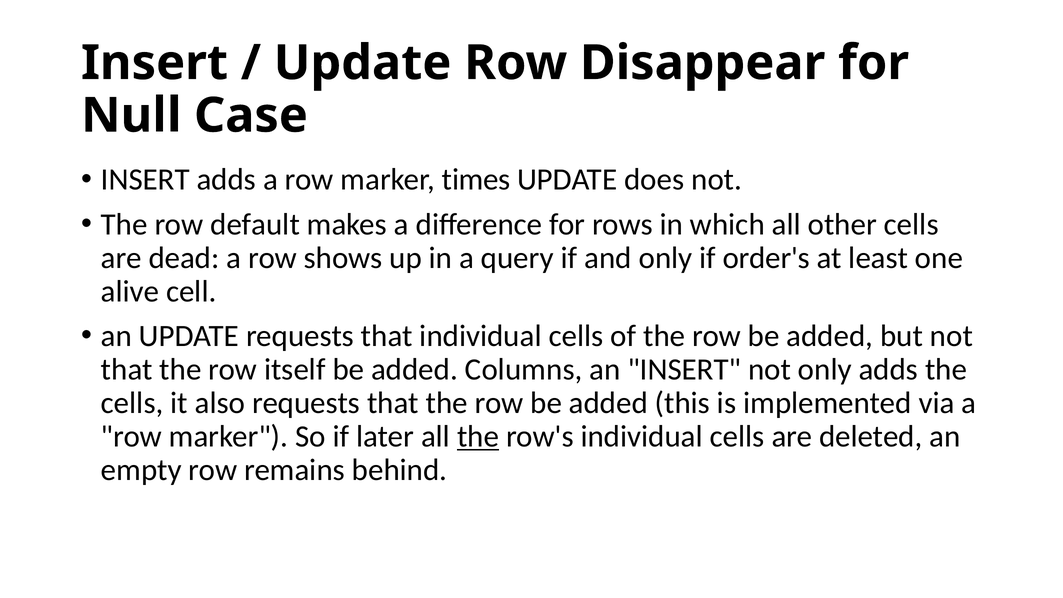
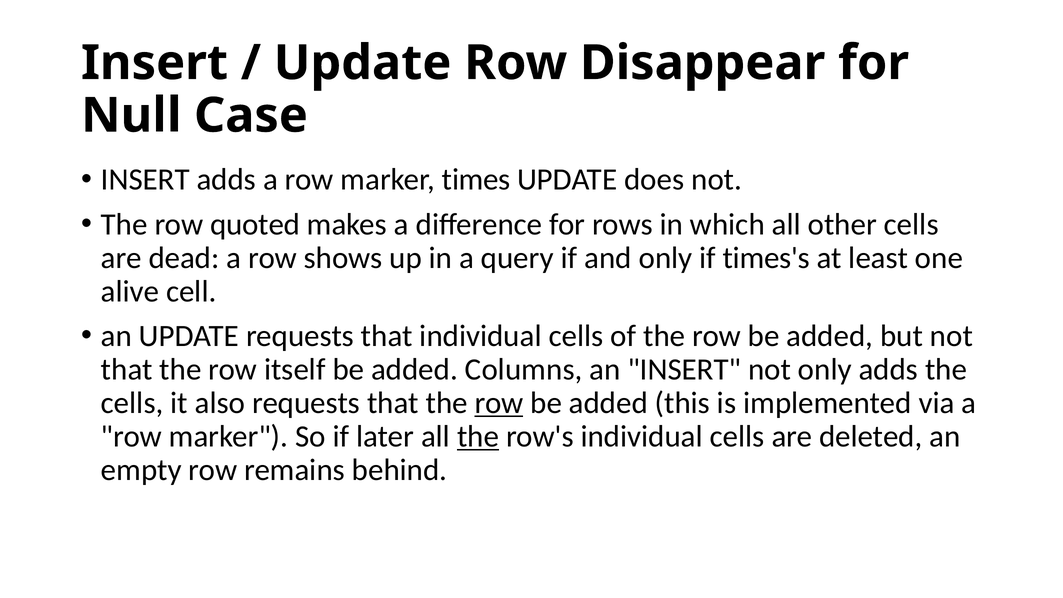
default: default -> quoted
order's: order's -> times's
row at (499, 403) underline: none -> present
